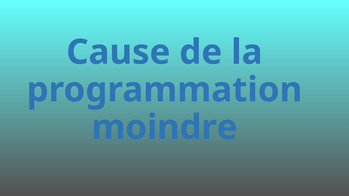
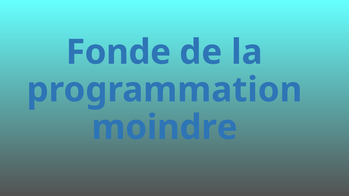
Cause: Cause -> Fonde
